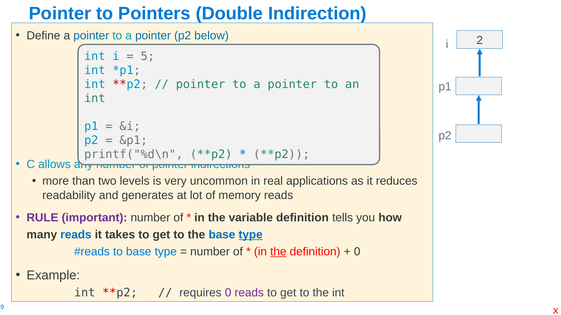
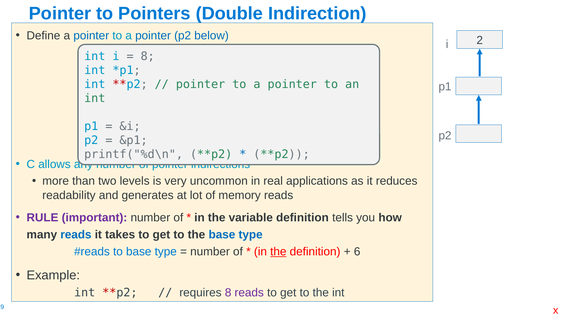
5 at (148, 56): 5 -> 8
type at (251, 235) underline: present -> none
0 at (357, 252): 0 -> 6
requires 0: 0 -> 8
